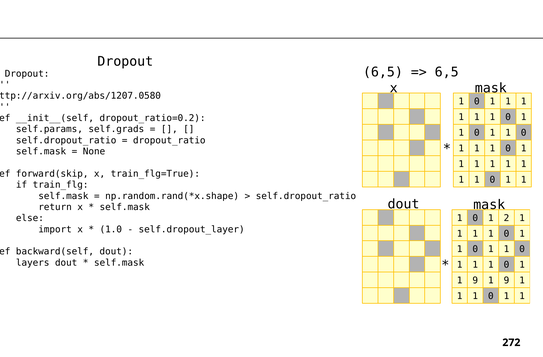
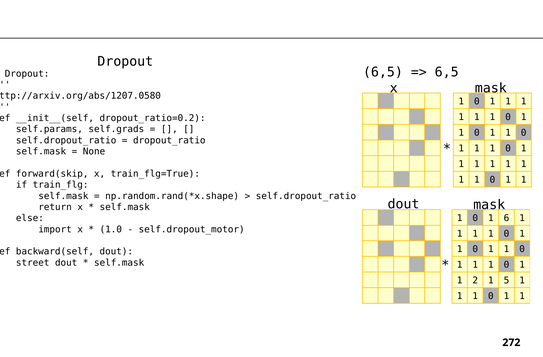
2: 2 -> 6
self.dropout_layer: self.dropout_layer -> self.dropout_motor
layers: layers -> street
9 at (475, 280): 9 -> 2
9 at (506, 280): 9 -> 5
